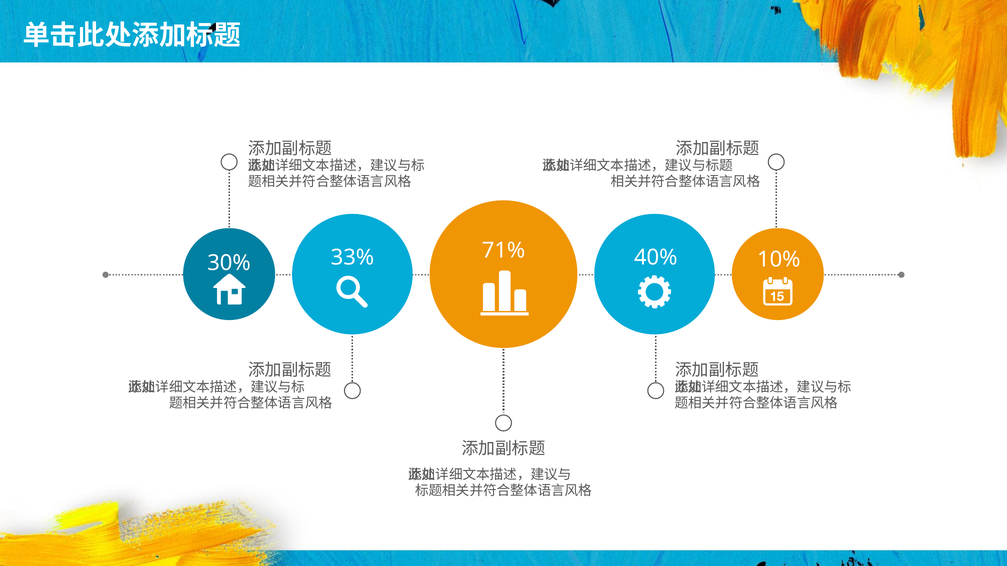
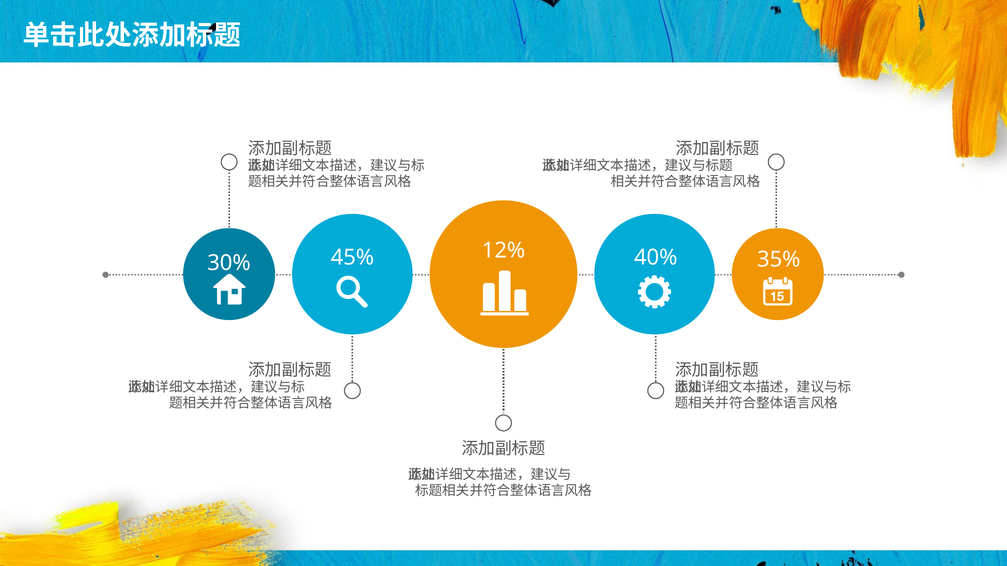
71%: 71% -> 12%
10%: 10% -> 35%
33%: 33% -> 45%
